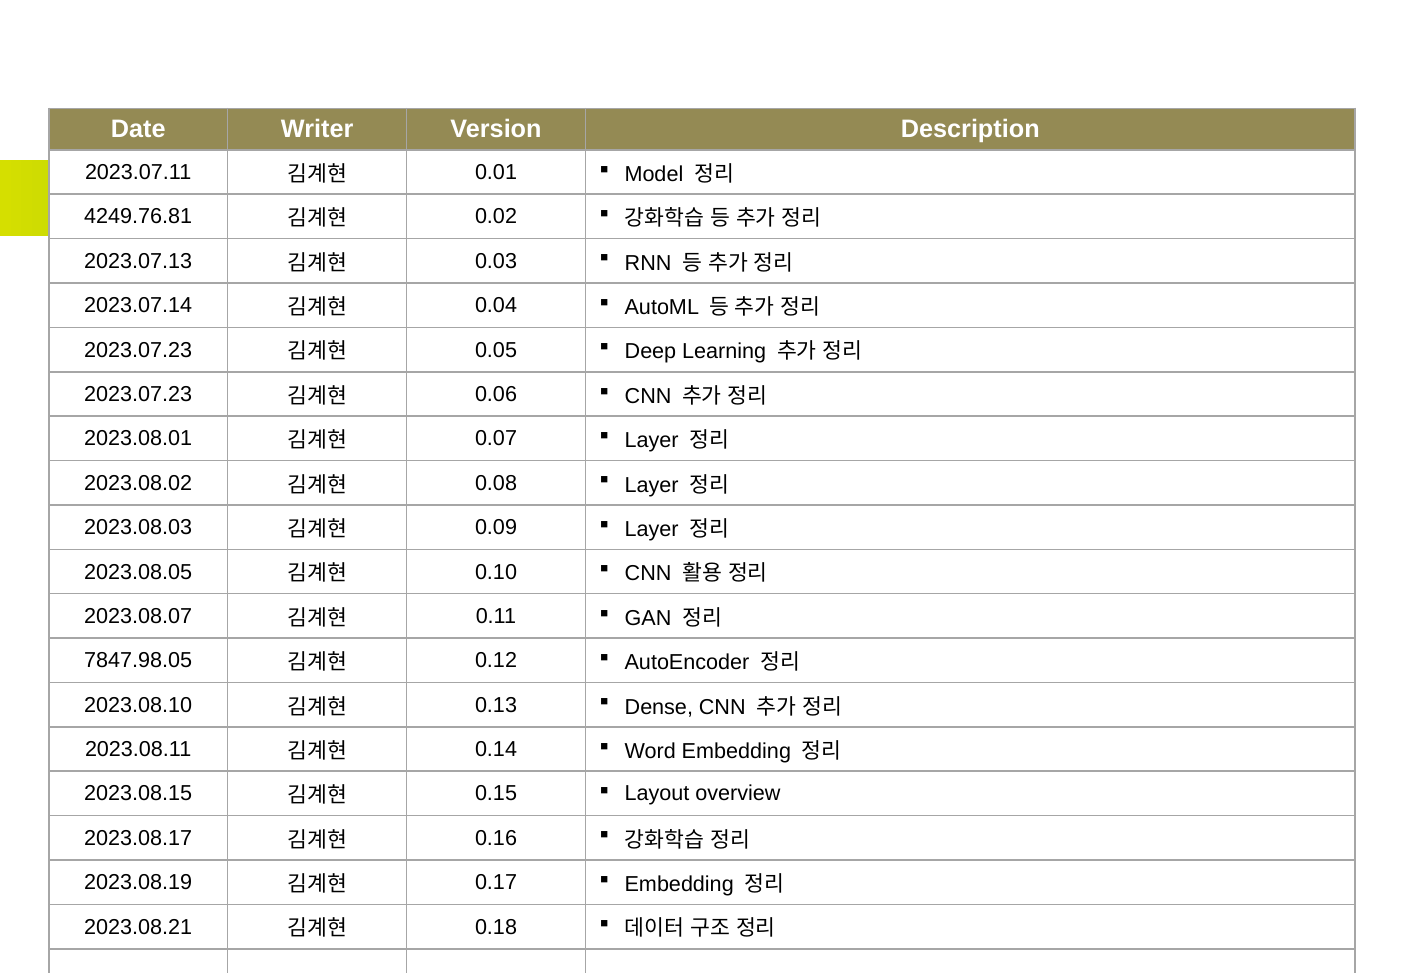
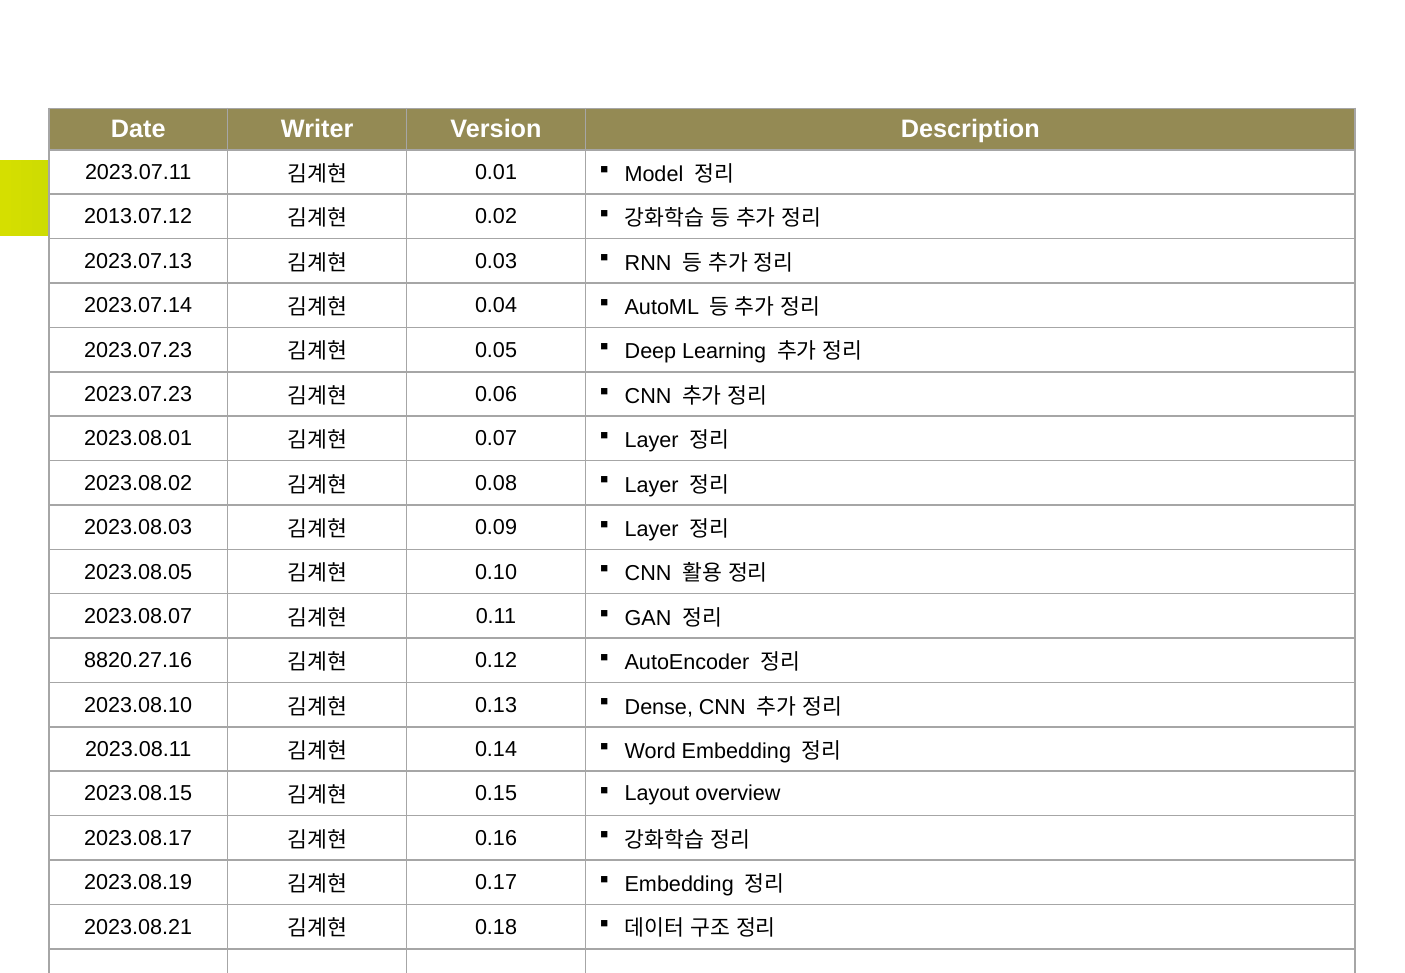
4249.76.81: 4249.76.81 -> 2013.07.12
7847.98.05: 7847.98.05 -> 8820.27.16
